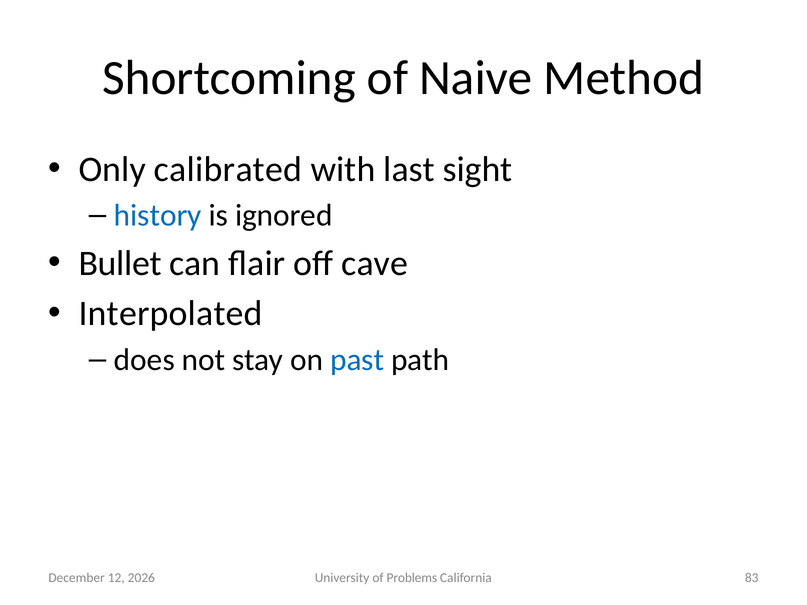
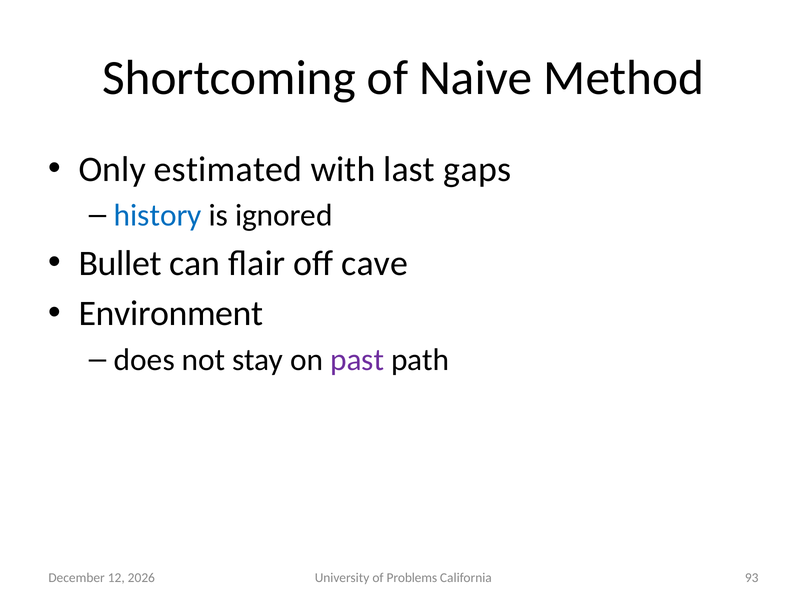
calibrated: calibrated -> estimated
sight: sight -> gaps
Interpolated: Interpolated -> Environment
past colour: blue -> purple
83: 83 -> 93
